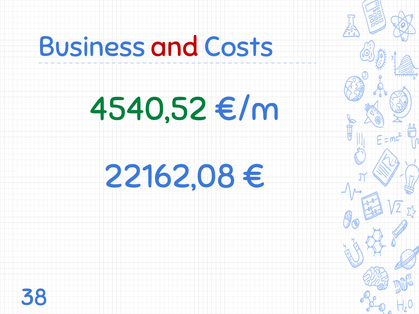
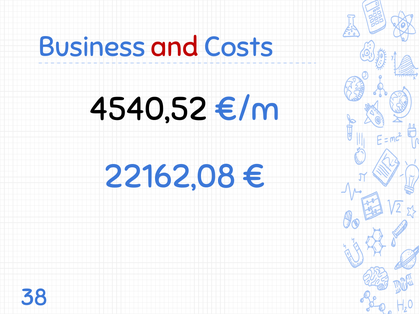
4540,52 colour: green -> black
